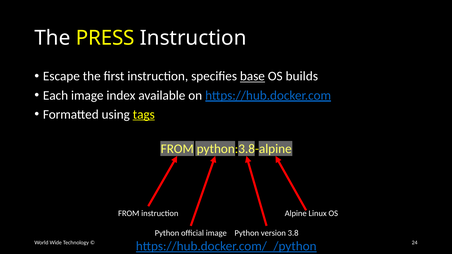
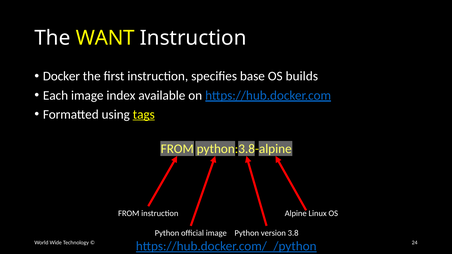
PRESS: PRESS -> WANT
Escape: Escape -> Docker
base underline: present -> none
